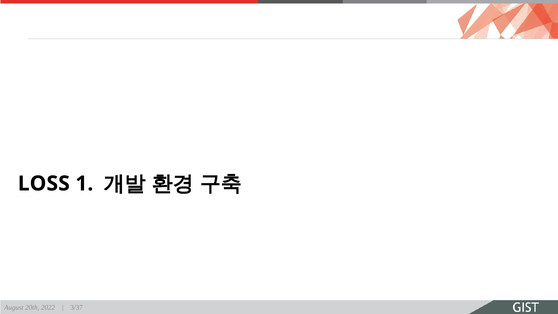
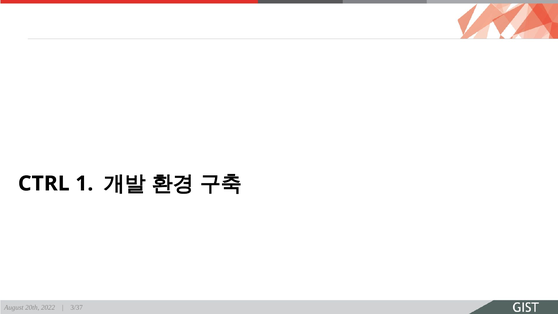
LOSS: LOSS -> CTRL
